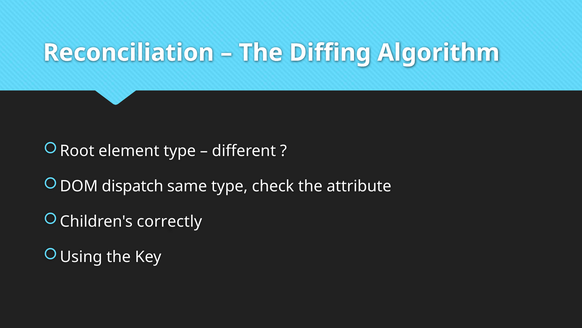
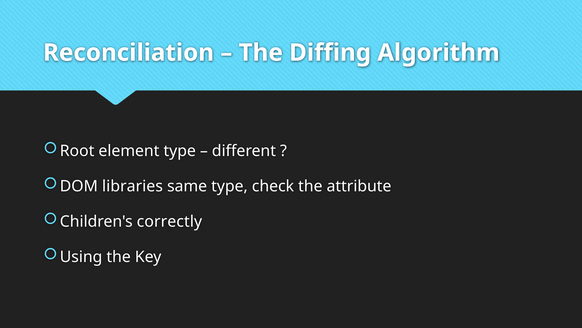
dispatch: dispatch -> libraries
